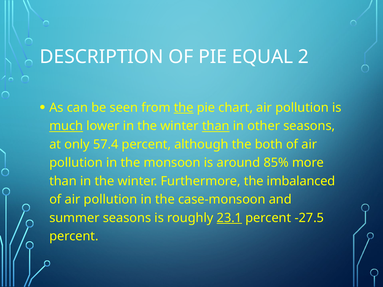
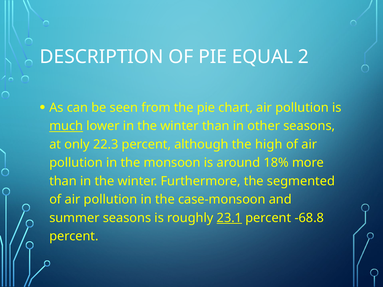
the at (184, 108) underline: present -> none
than at (216, 126) underline: present -> none
57.4: 57.4 -> 22.3
both: both -> high
85%: 85% -> 18%
imbalanced: imbalanced -> segmented
-27.5: -27.5 -> -68.8
